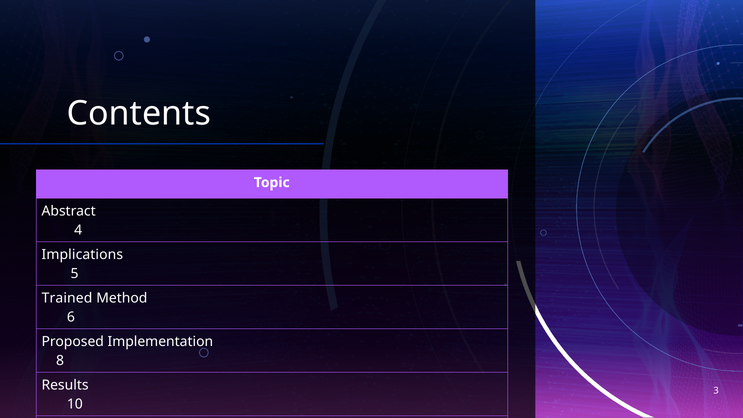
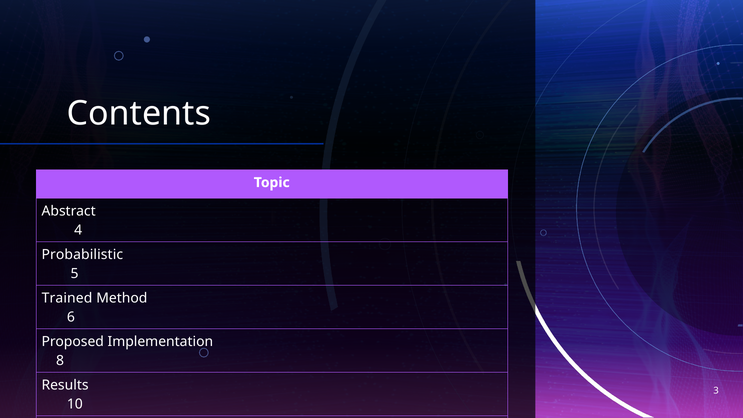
Implications: Implications -> Probabilistic
